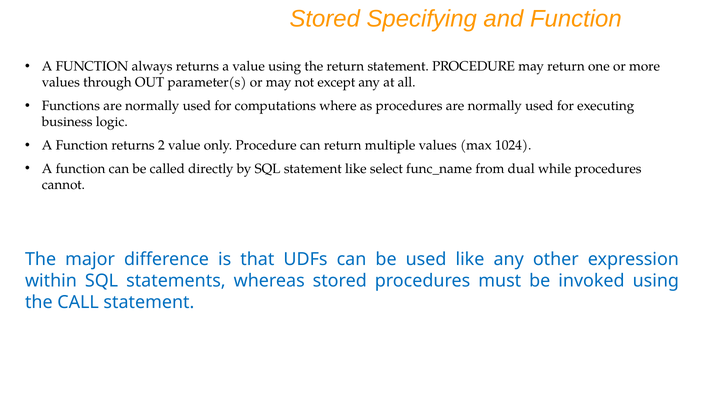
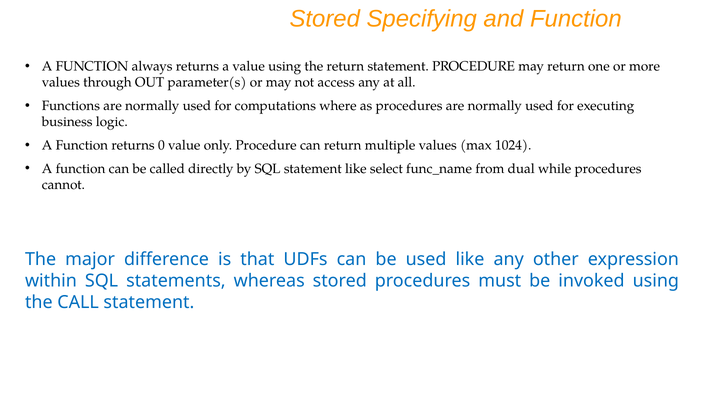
except: except -> access
2: 2 -> 0
